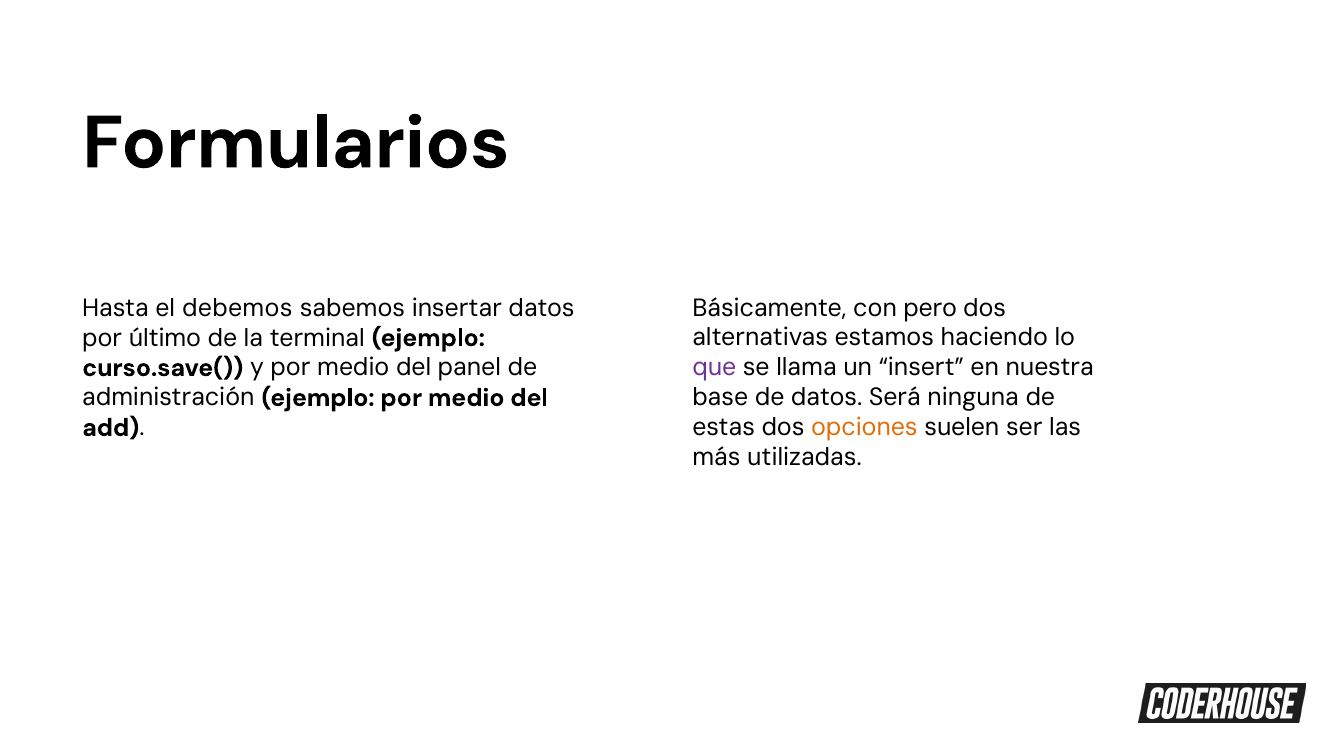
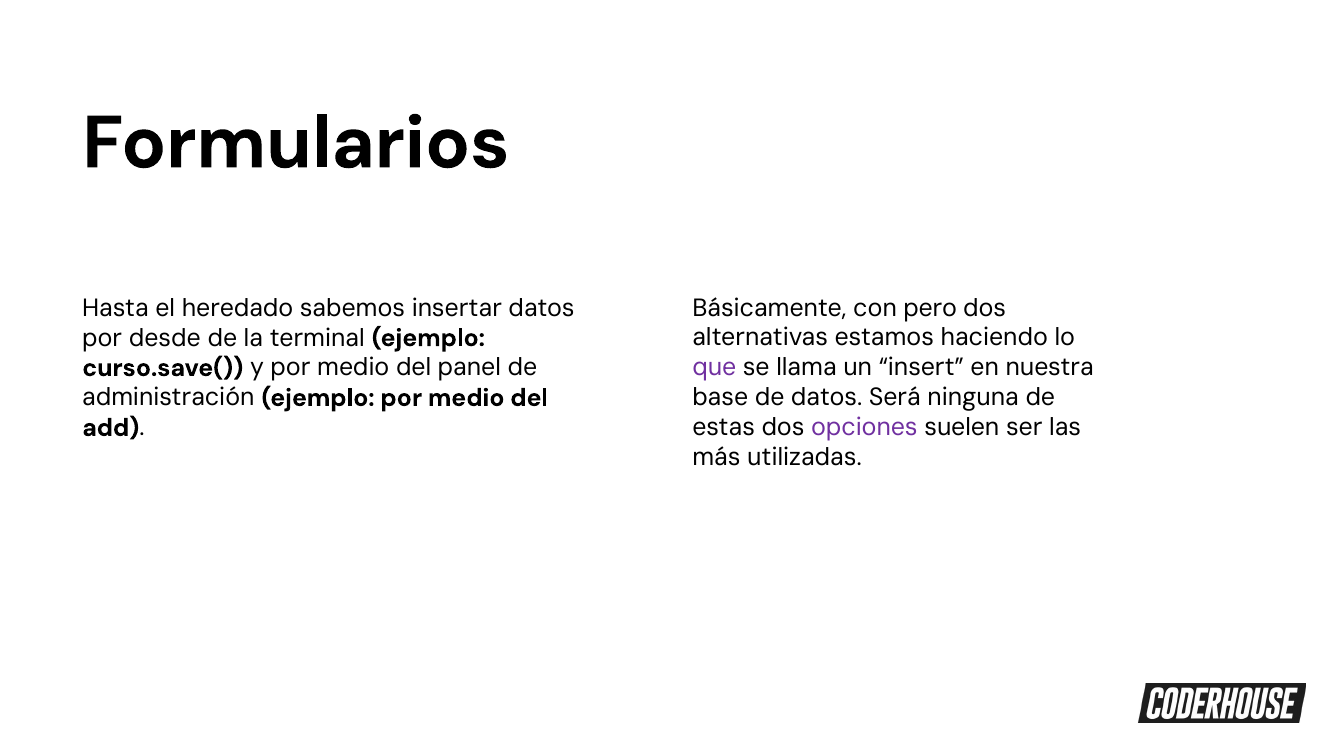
debemos: debemos -> heredado
último: último -> desde
opciones colour: orange -> purple
